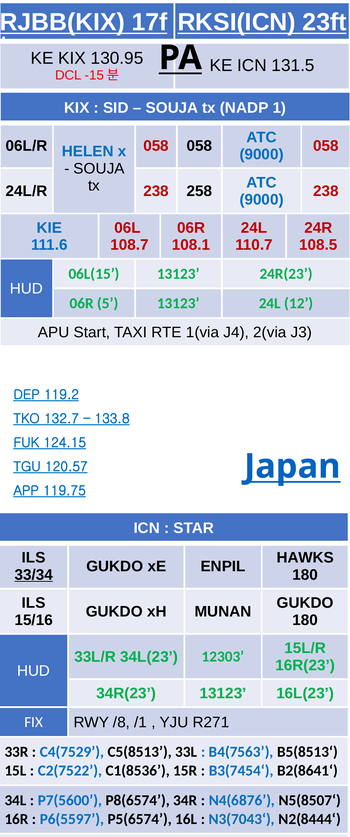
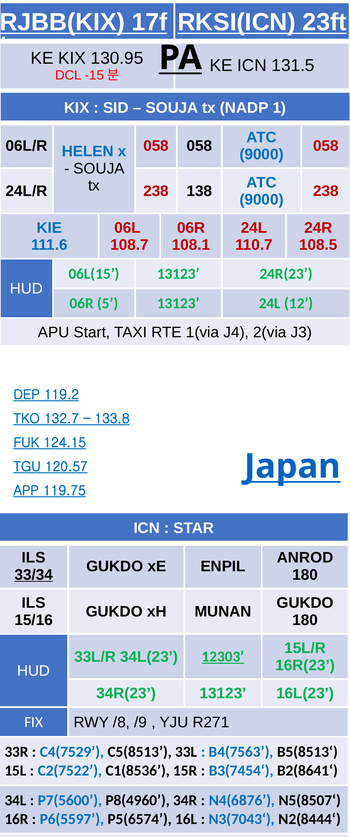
258: 258 -> 138
HAWKS: HAWKS -> ANROD
12303 underline: none -> present
/1: /1 -> /9
P8(6574: P8(6574 -> P8(4960
